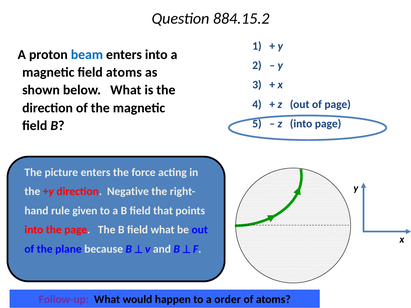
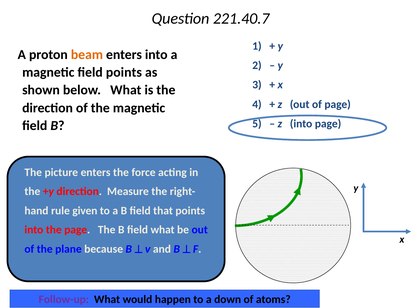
884.15.2: 884.15.2 -> 221.40.7
beam colour: blue -> orange
field atoms: atoms -> points
Negative: Negative -> Measure
order: order -> down
